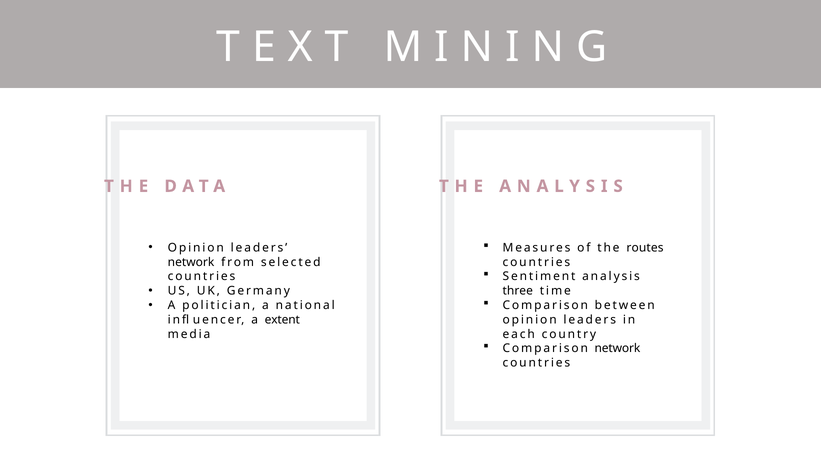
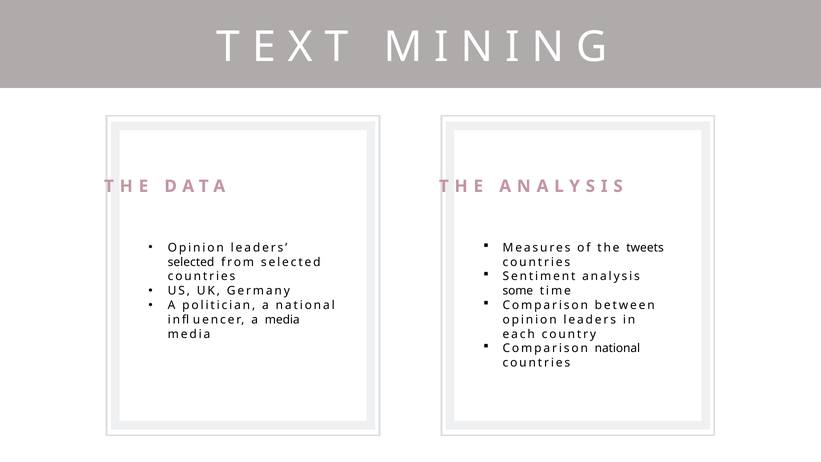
routes: routes -> tweets
network at (191, 262): network -> selected
three: three -> some
a extent: extent -> media
Comparison network: network -> national
